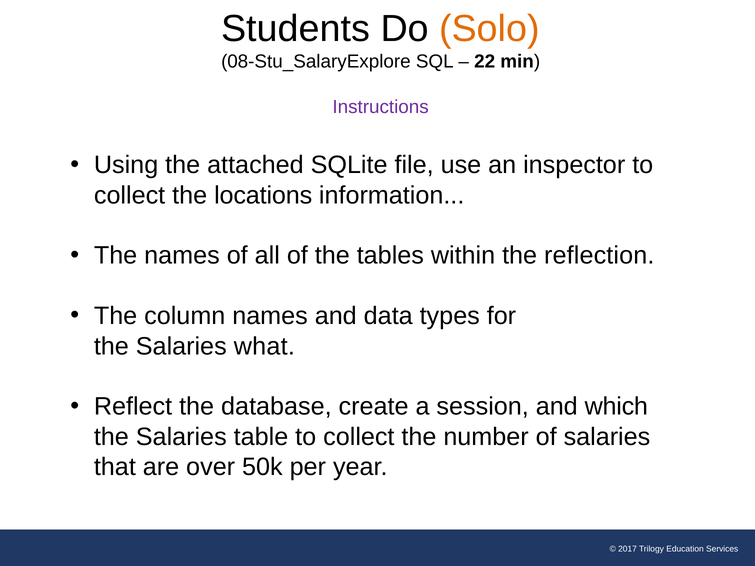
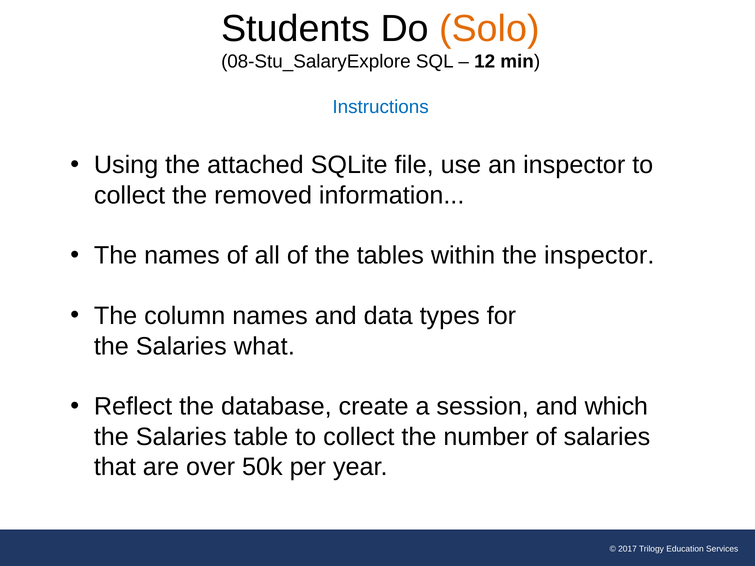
22: 22 -> 12
Instructions colour: purple -> blue
locations: locations -> removed
the reflection: reflection -> inspector
